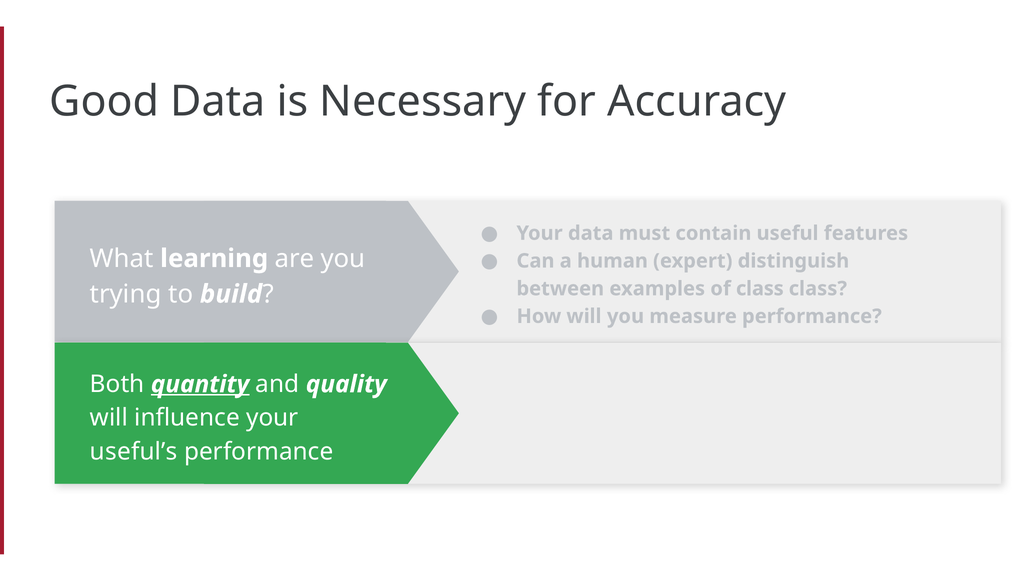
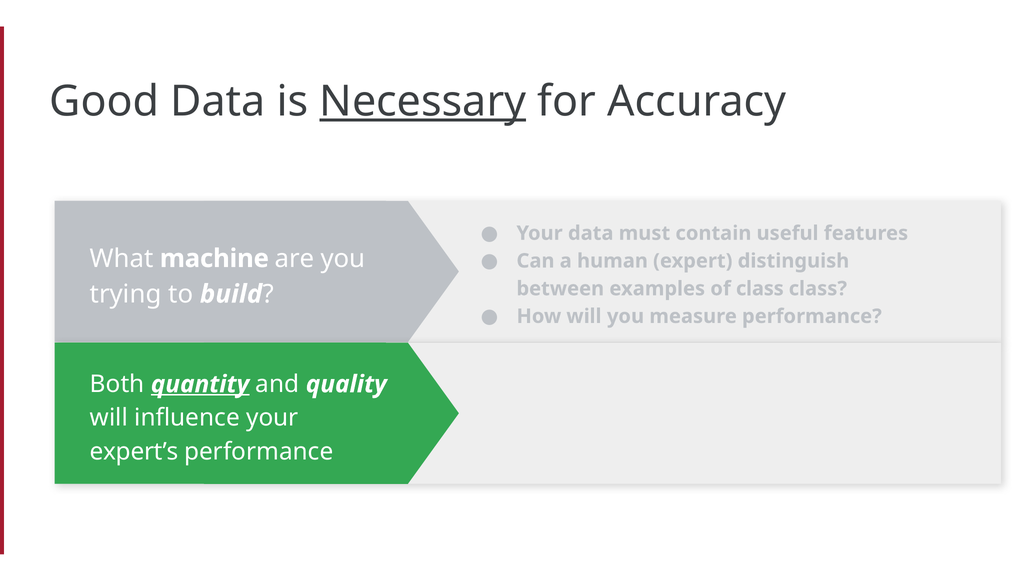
Necessary underline: none -> present
learning: learning -> machine
useful’s: useful’s -> expert’s
